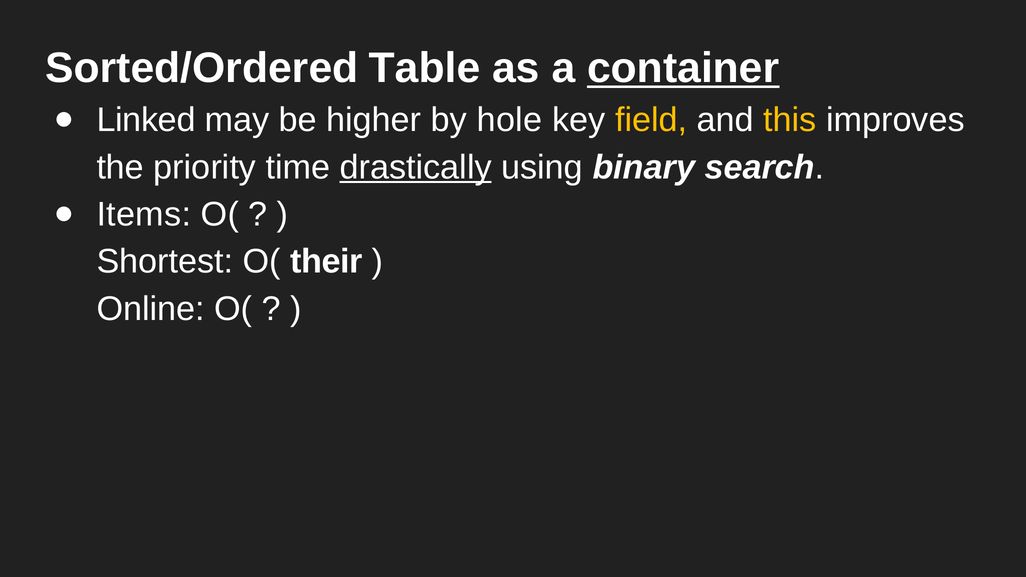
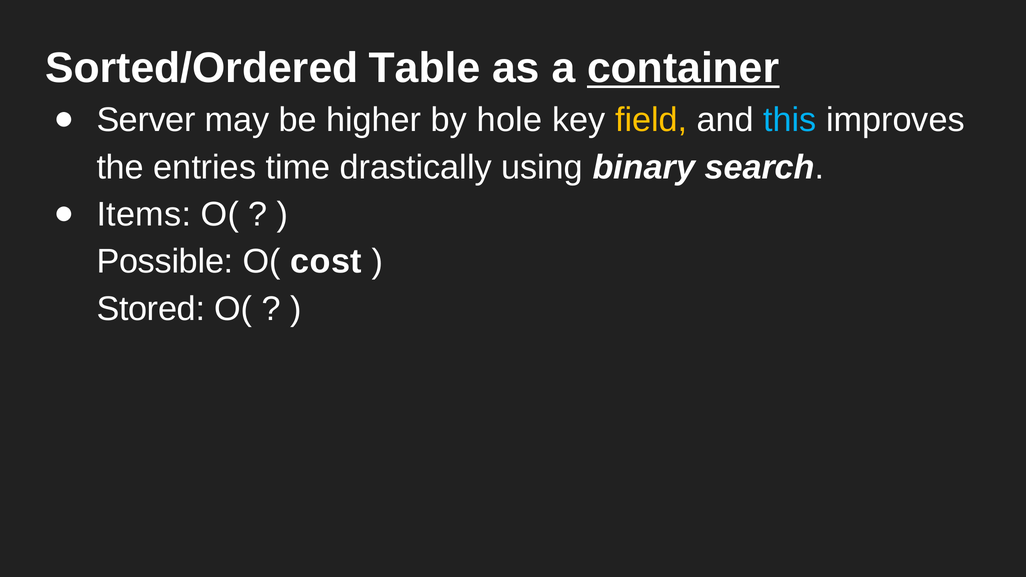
Linked: Linked -> Server
this colour: yellow -> light blue
priority: priority -> entries
drastically underline: present -> none
Shortest: Shortest -> Possible
their: their -> cost
Online: Online -> Stored
